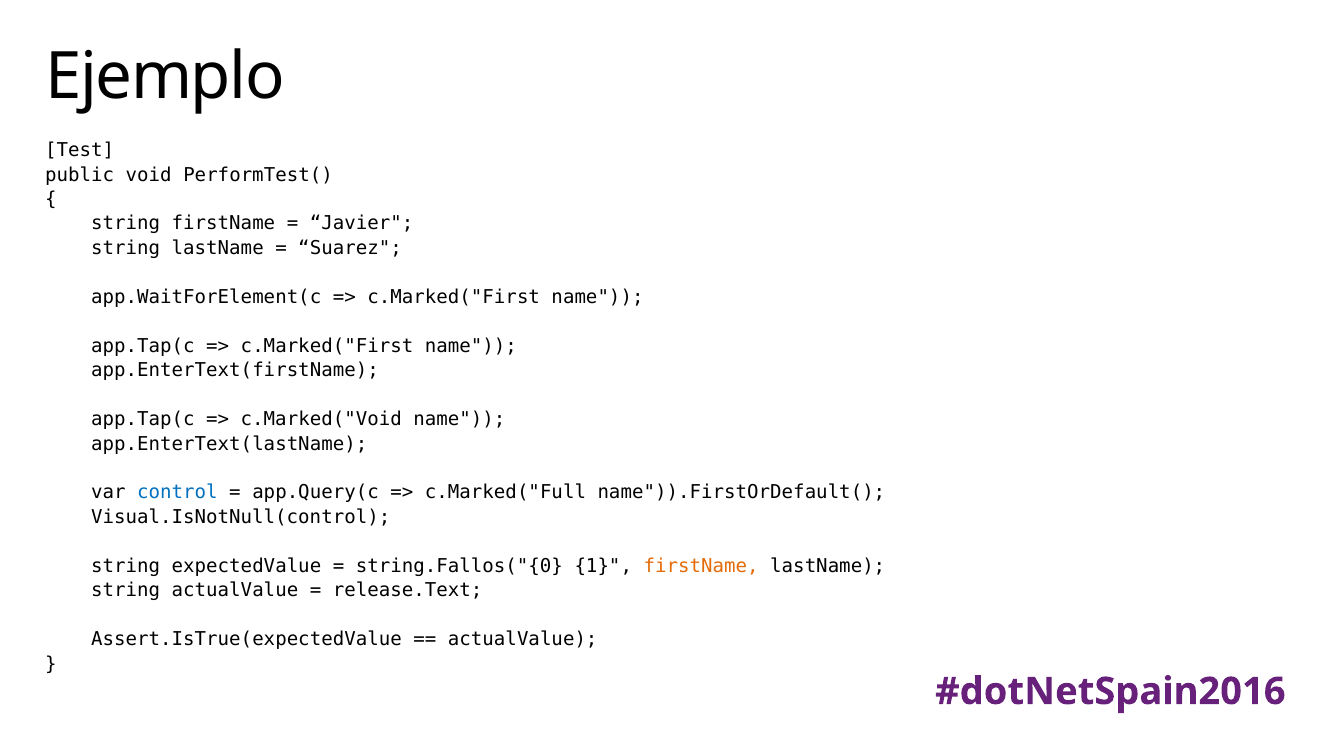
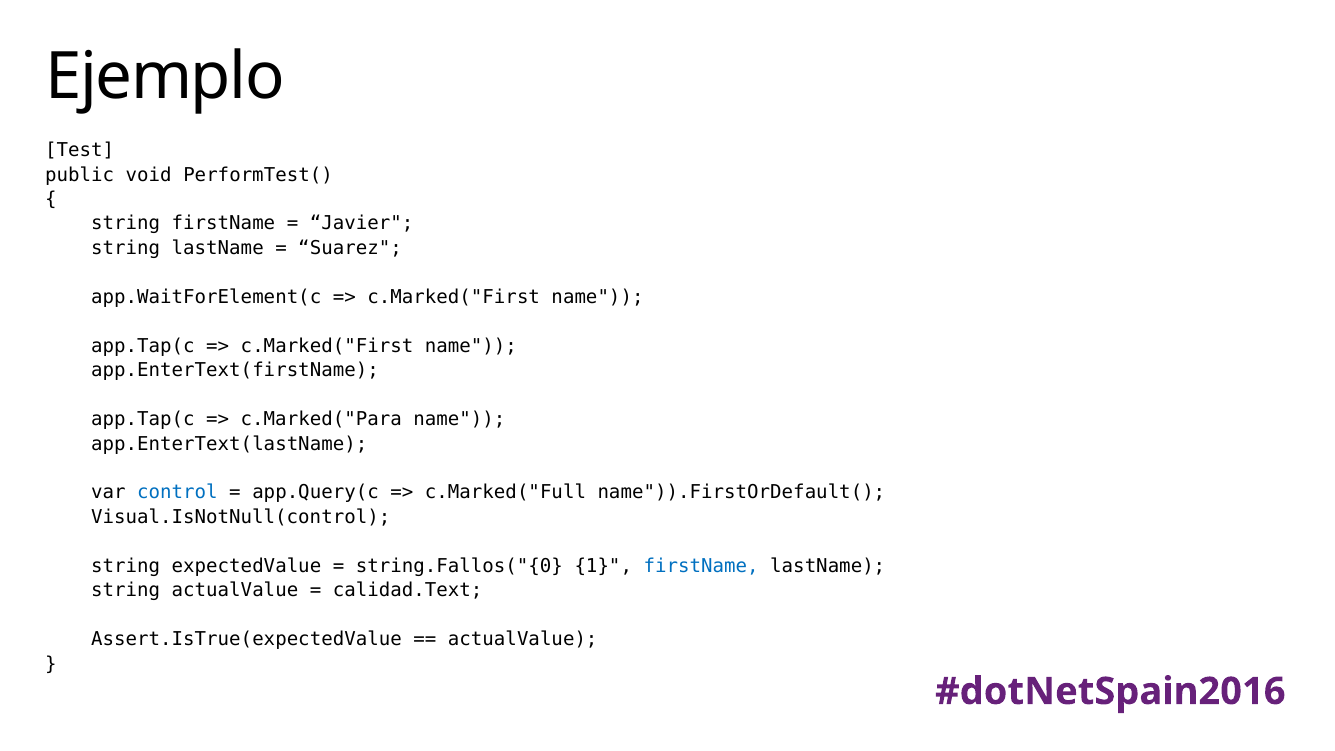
c.Marked("Void: c.Marked("Void -> c.Marked("Para
firstName at (701, 566) colour: orange -> blue
release.Text: release.Text -> calidad.Text
